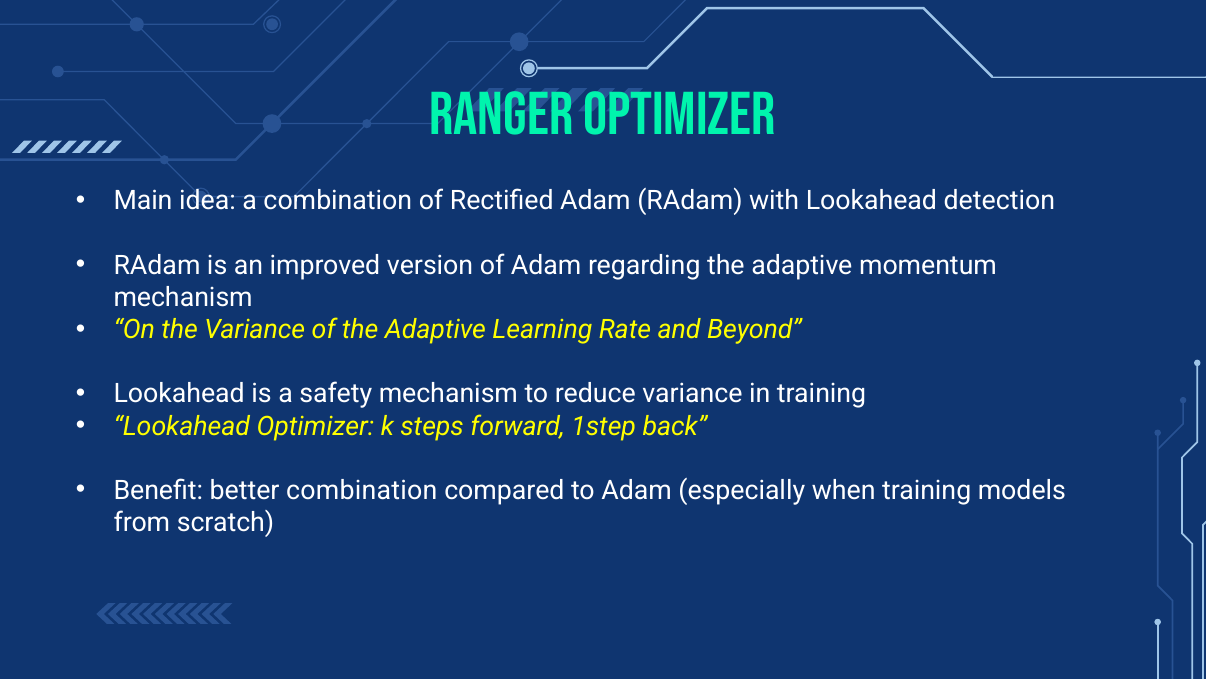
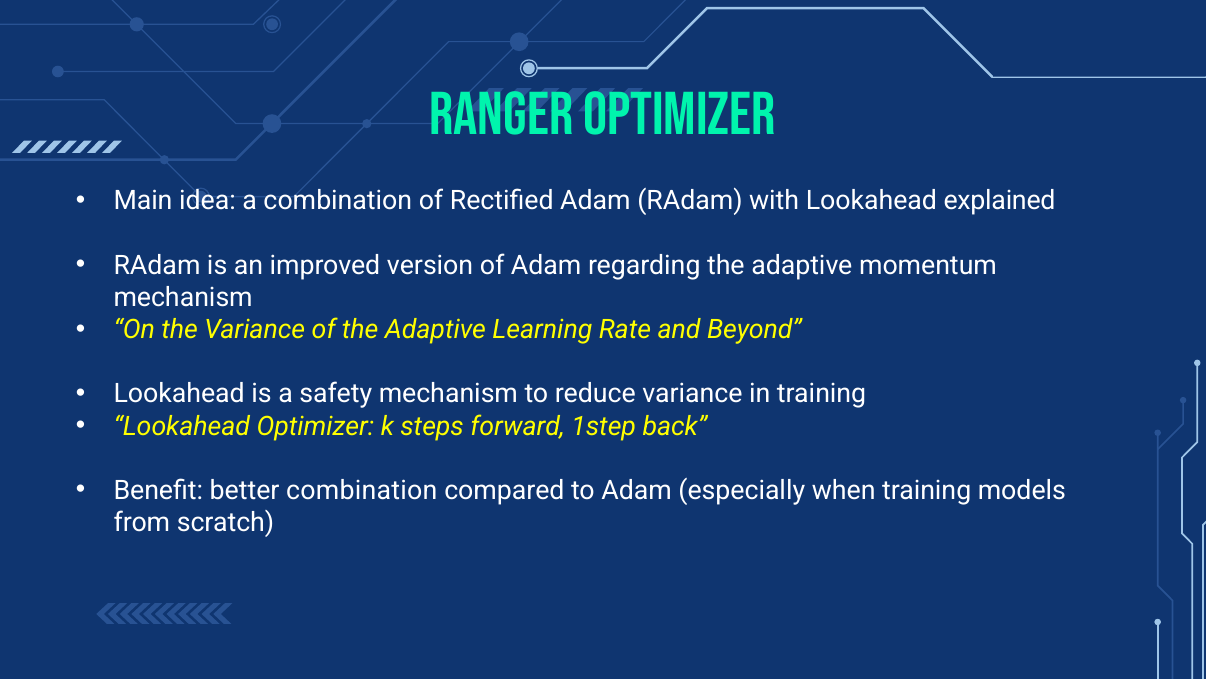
detection: detection -> explained
